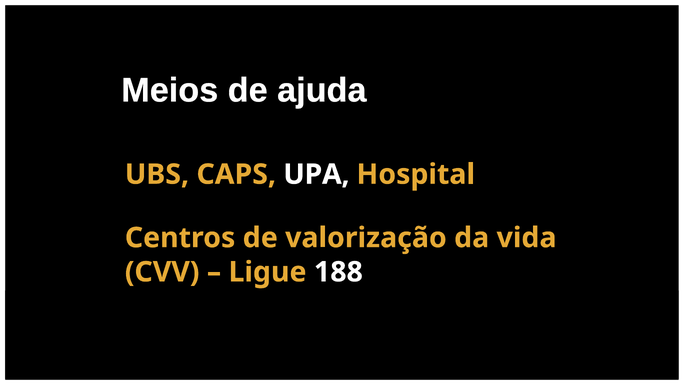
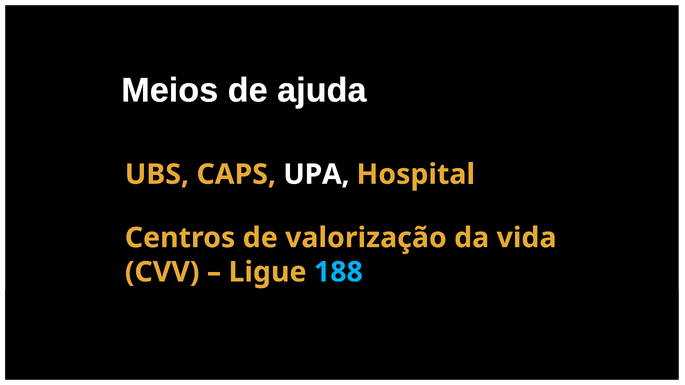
188 colour: white -> light blue
